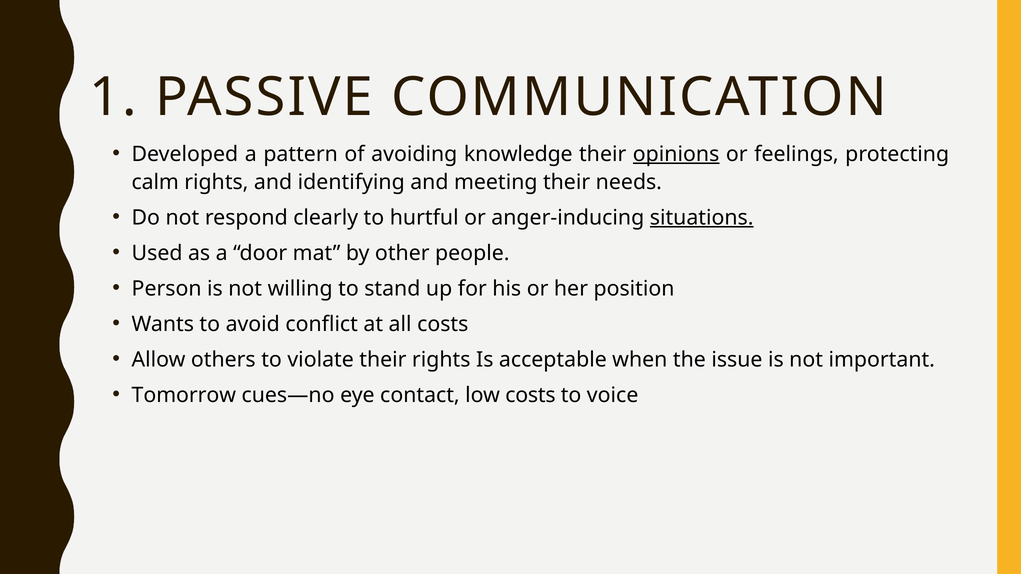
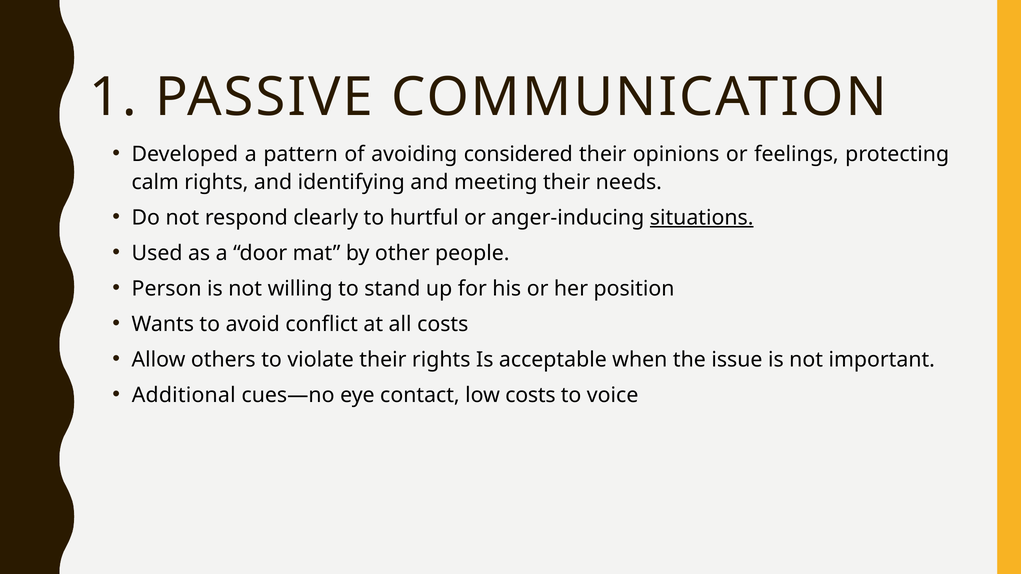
knowledge: knowledge -> considered
opinions underline: present -> none
Tomorrow: Tomorrow -> Additional
